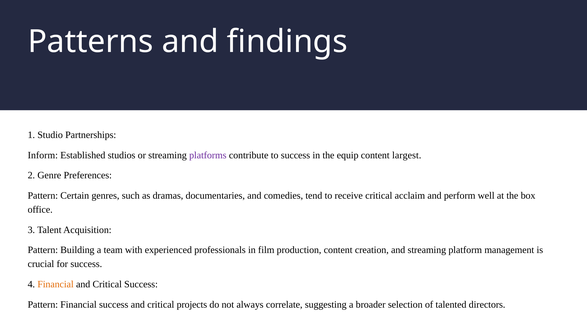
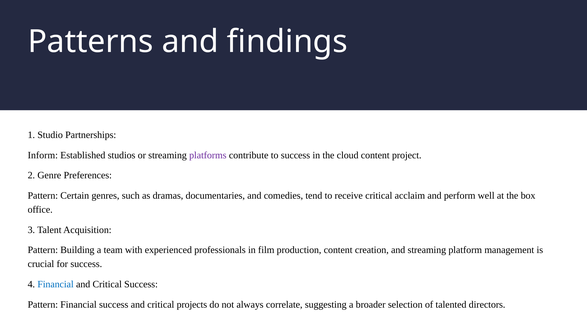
equip: equip -> cloud
largest: largest -> project
Financial at (56, 284) colour: orange -> blue
